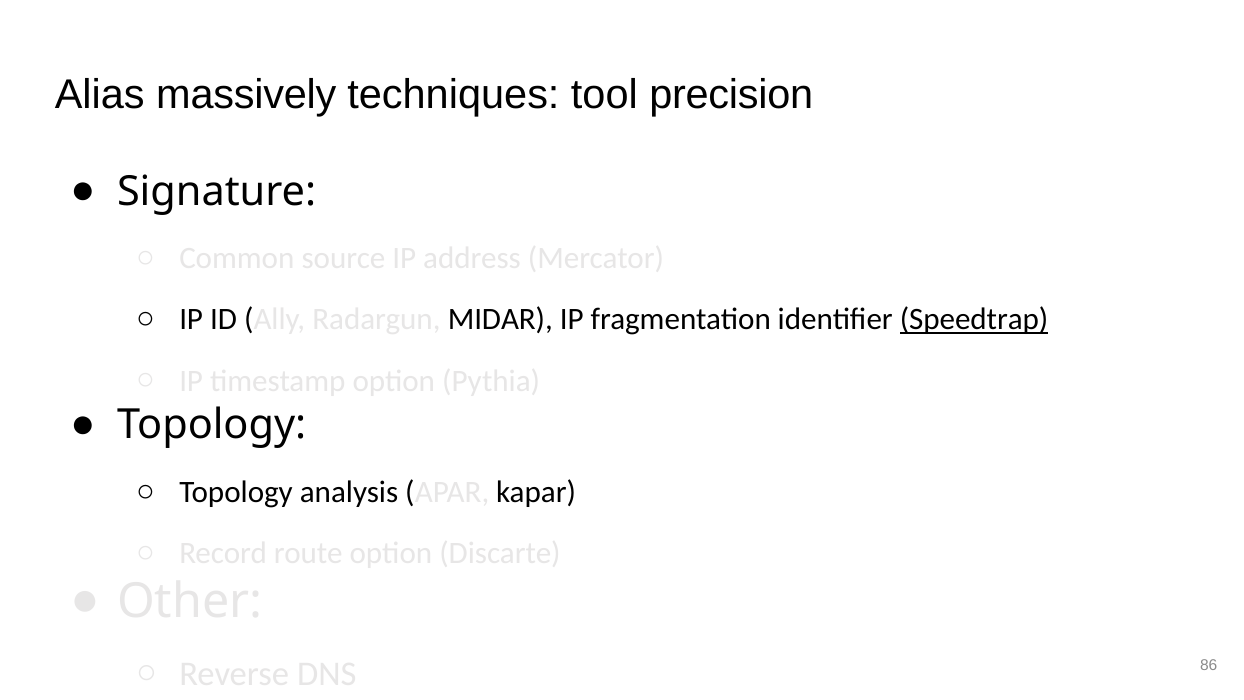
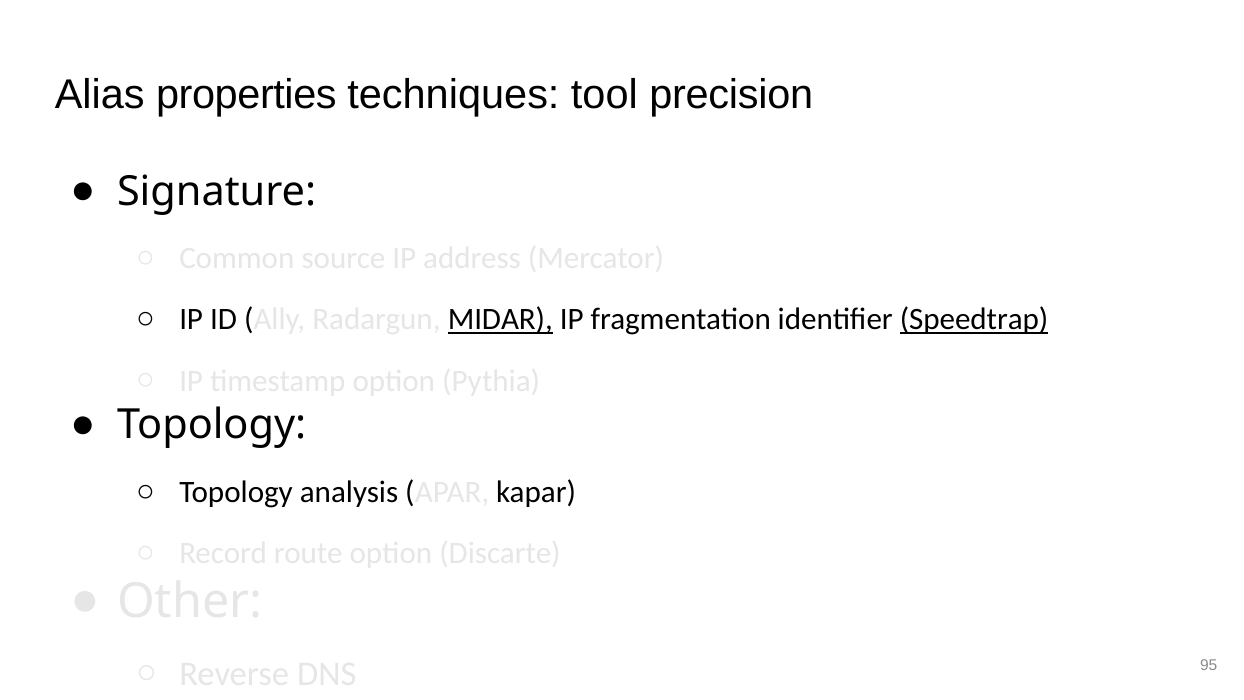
massively: massively -> properties
MIDAR underline: none -> present
86: 86 -> 95
